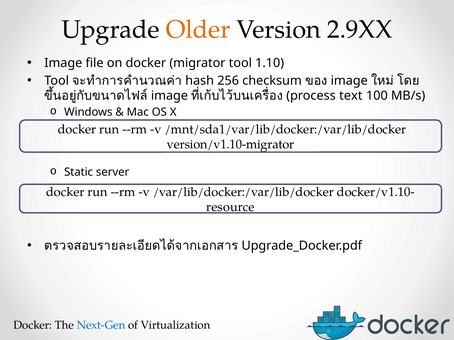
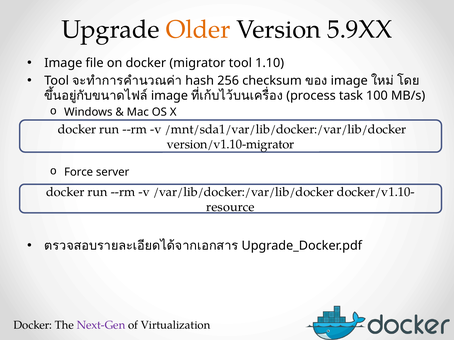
2.9XX: 2.9XX -> 5.9XX
text: text -> task
Static: Static -> Force
Next-Gen colour: blue -> purple
